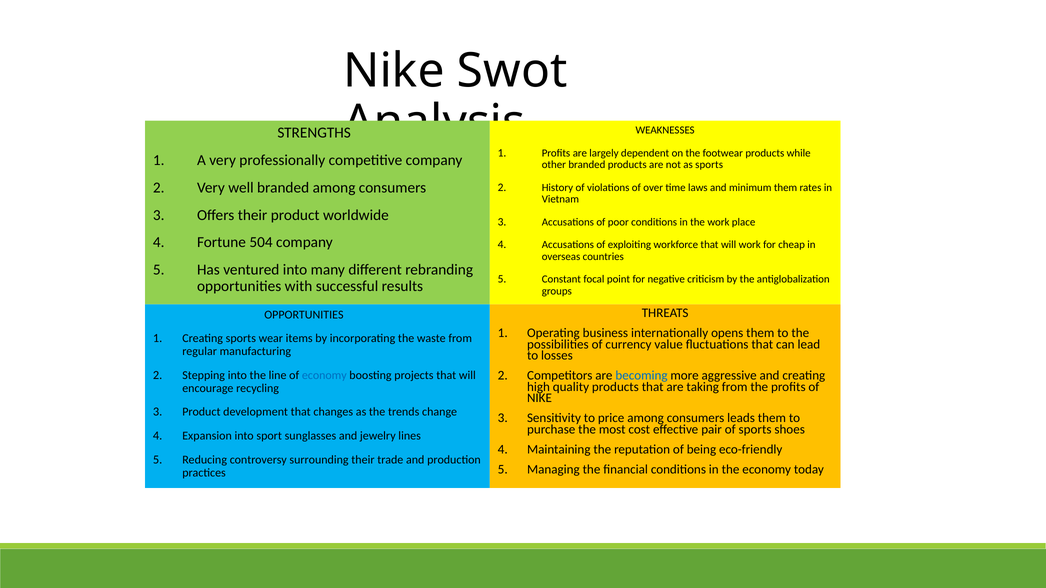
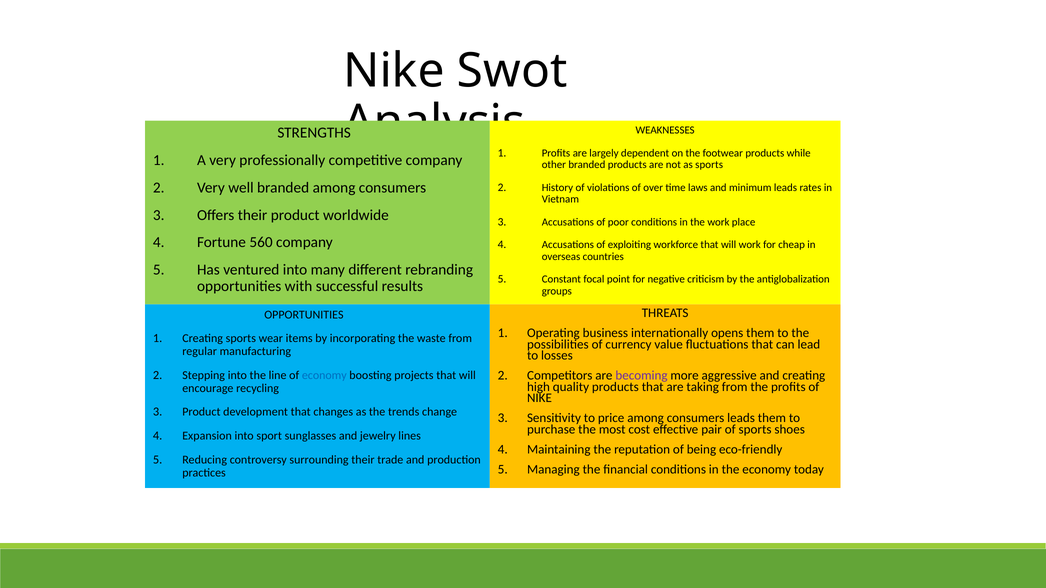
minimum them: them -> leads
504: 504 -> 560
becoming colour: blue -> purple
